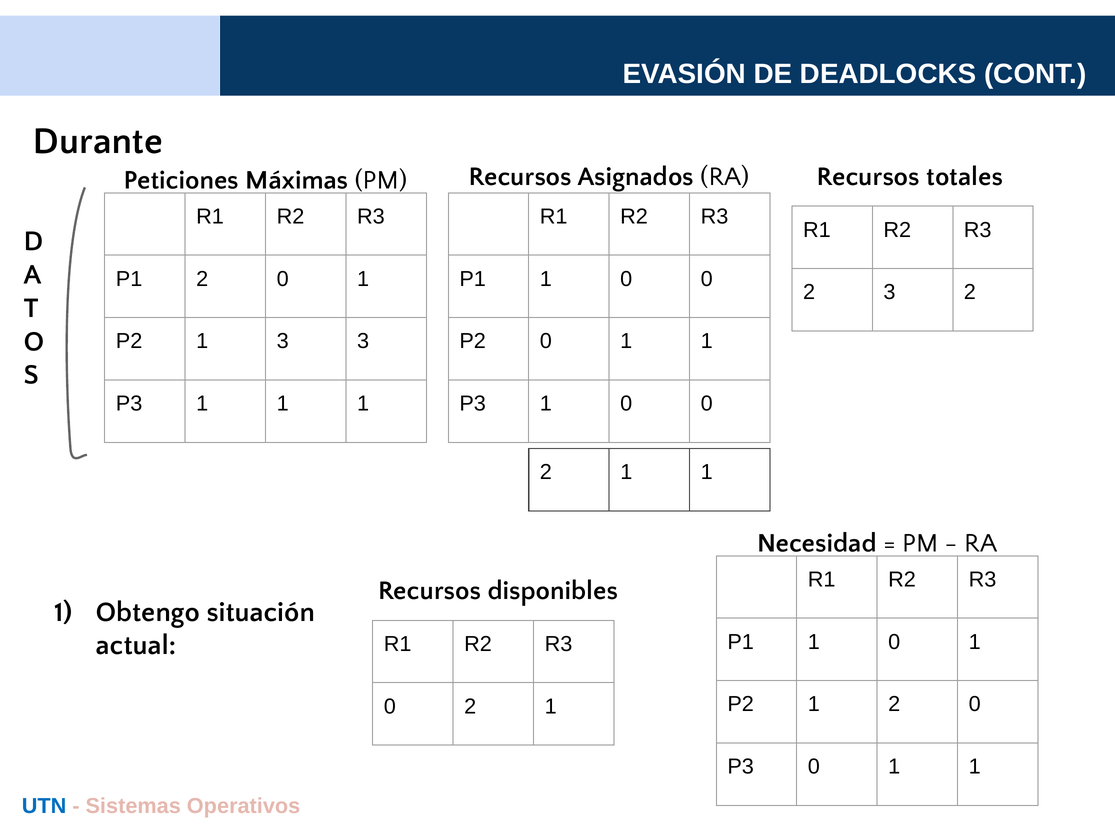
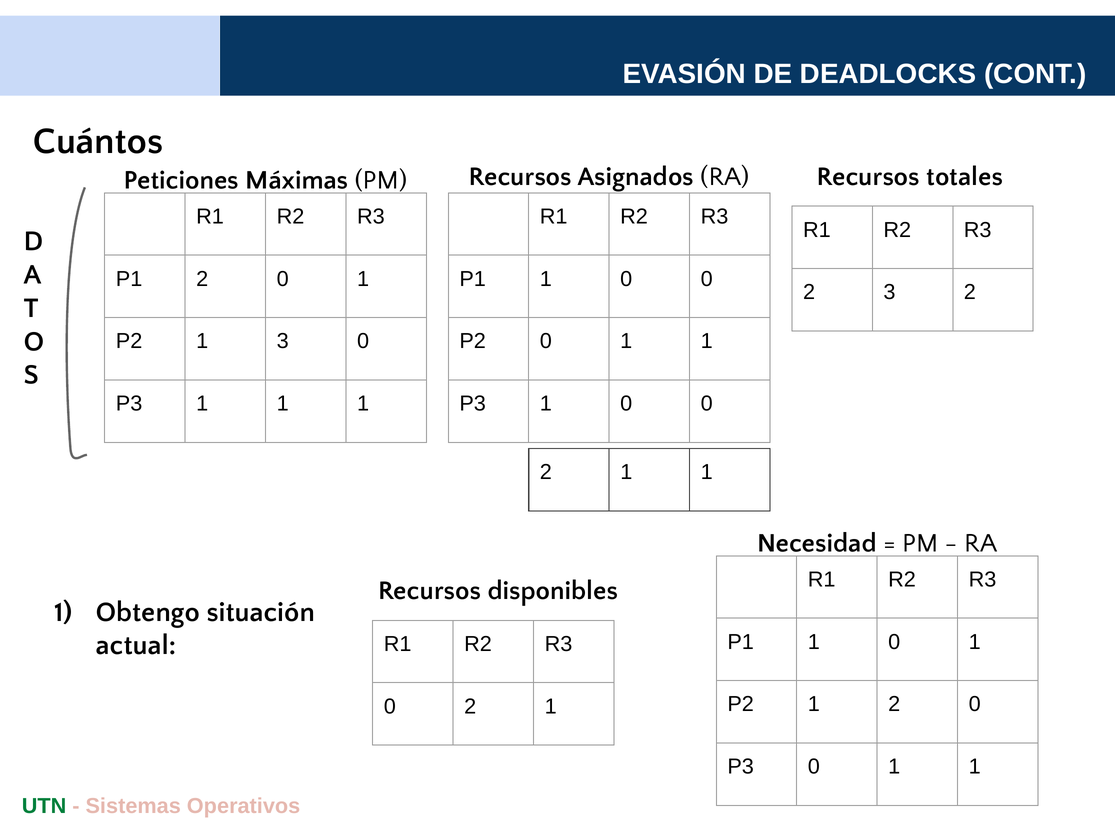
Durante: Durante -> Cuántos
3 3: 3 -> 0
UTN colour: blue -> green
